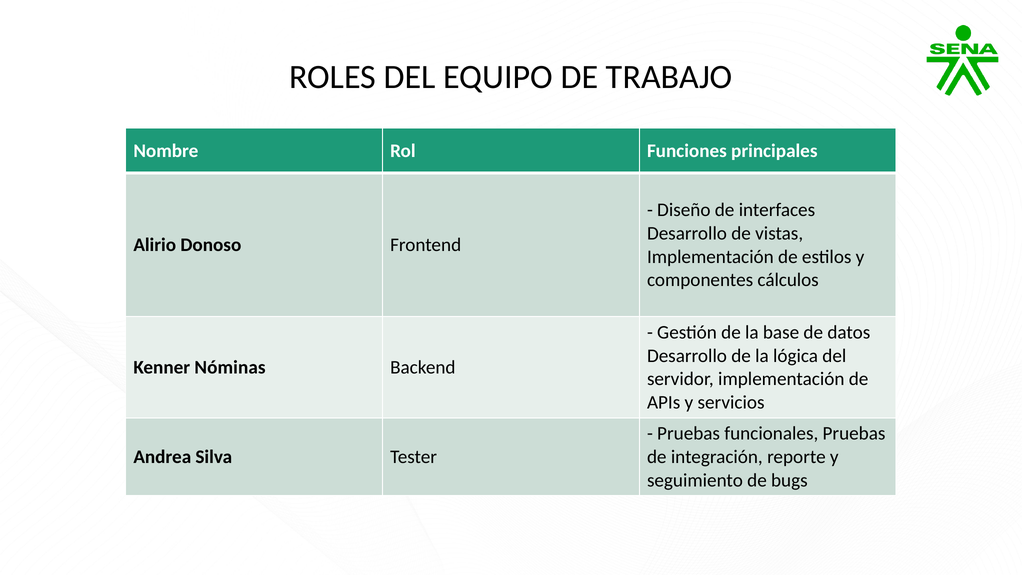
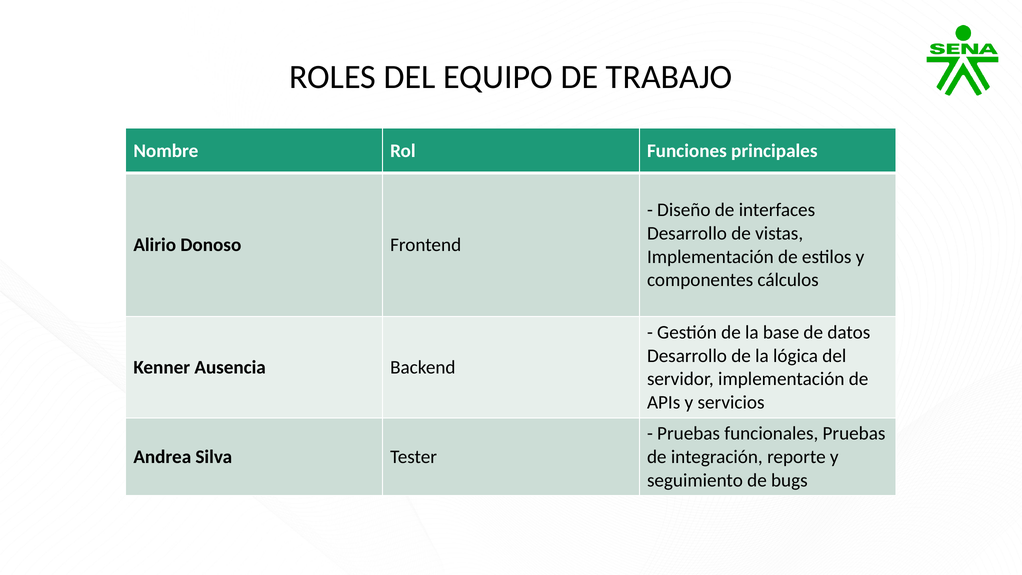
Nóminas: Nóminas -> Ausencia
